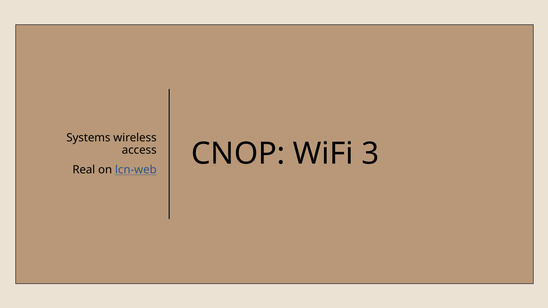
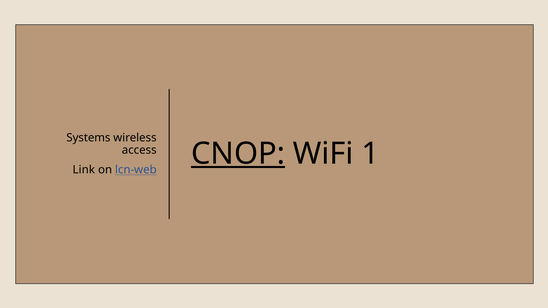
Real: Real -> Link
CNOP underline: none -> present
3: 3 -> 1
